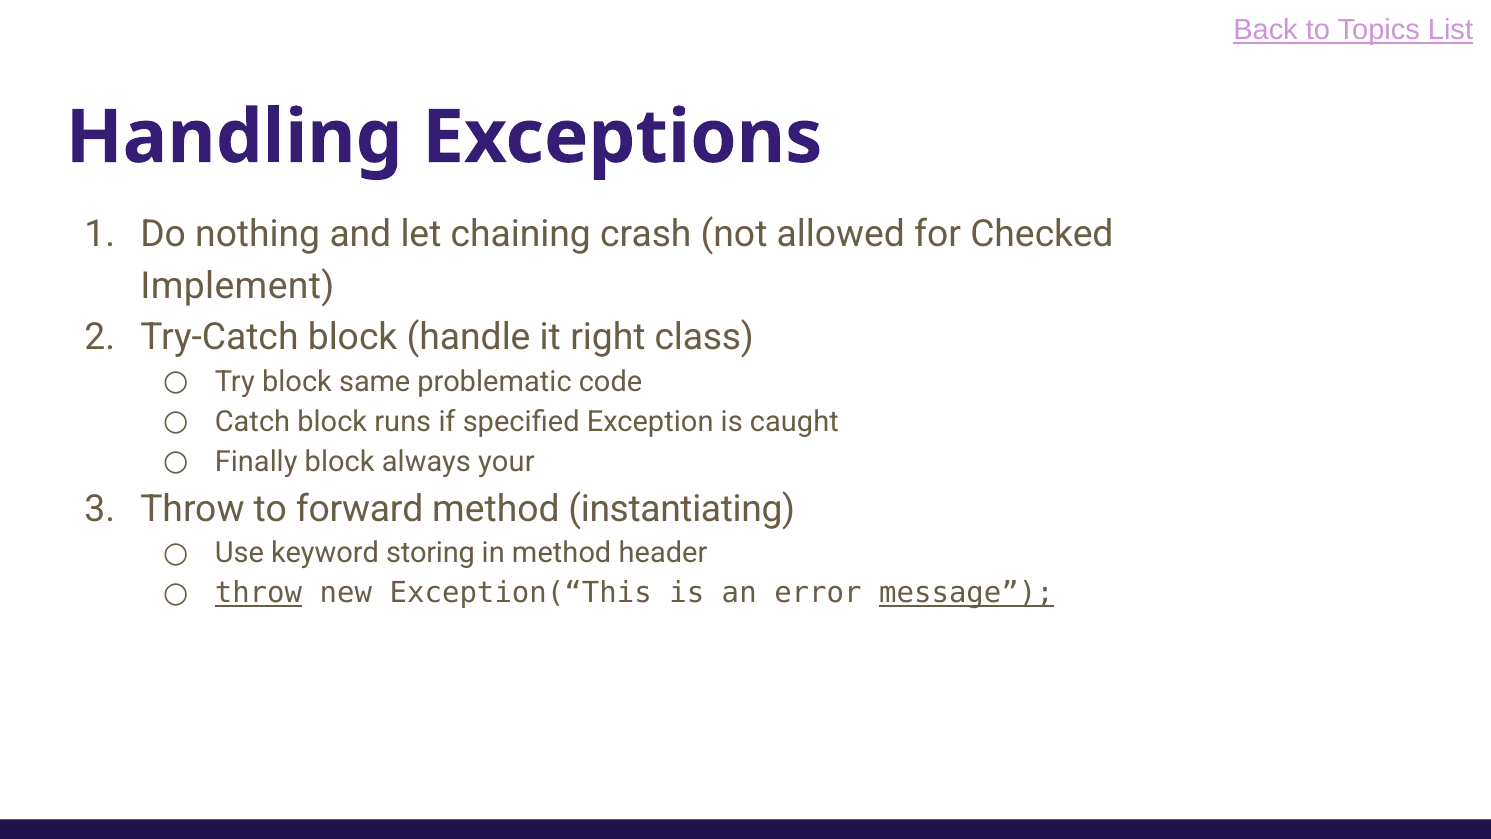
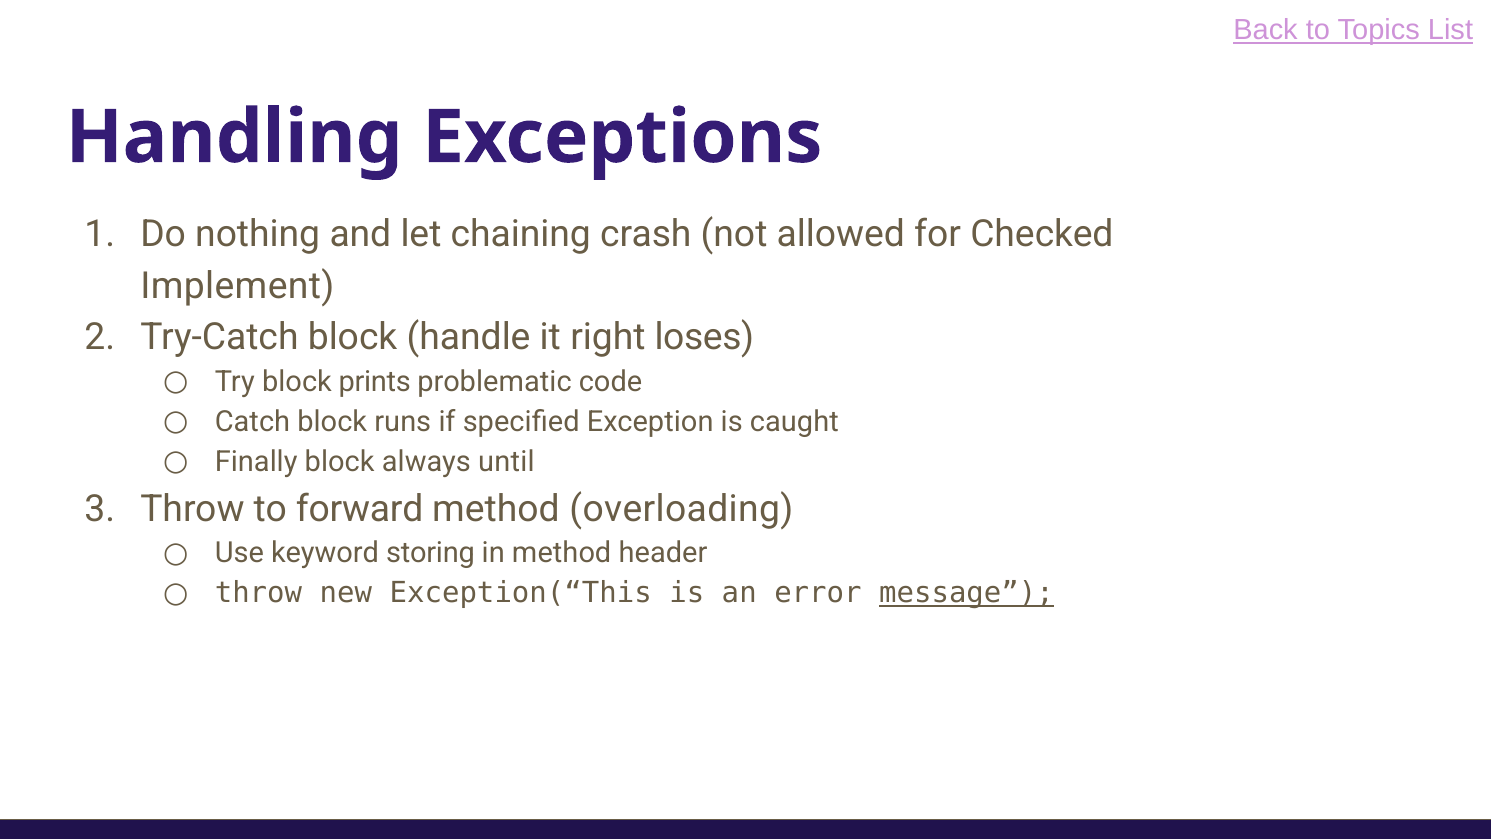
class: class -> loses
same: same -> prints
your: your -> until
instantiating: instantiating -> overloading
throw at (258, 593) underline: present -> none
